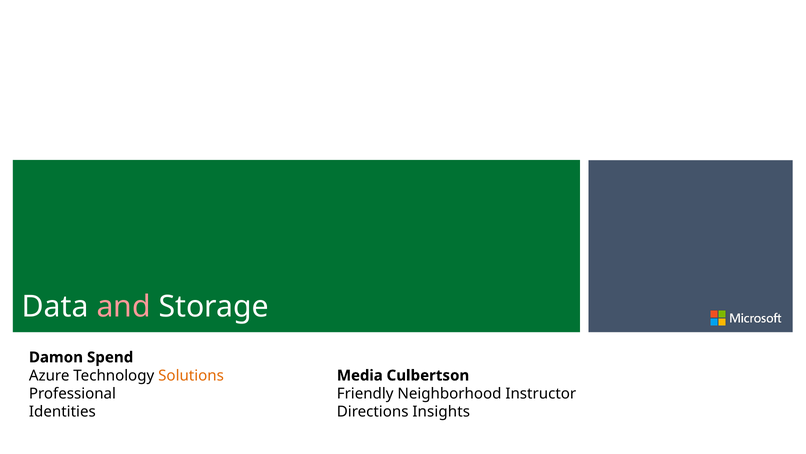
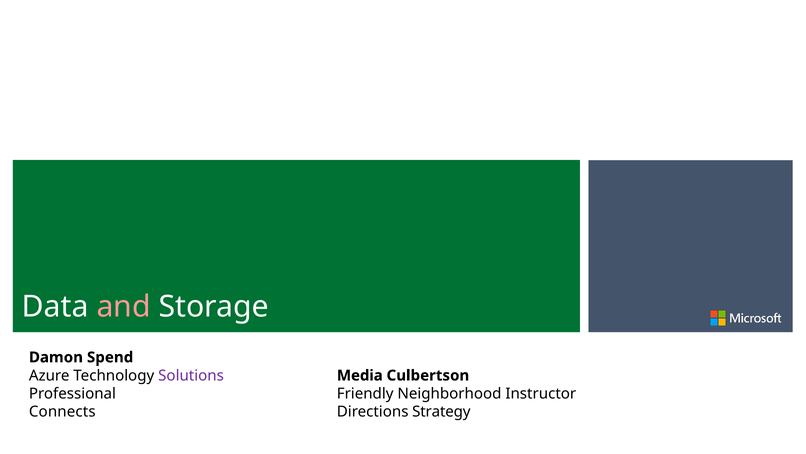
Solutions colour: orange -> purple
Identities: Identities -> Connects
Insights: Insights -> Strategy
